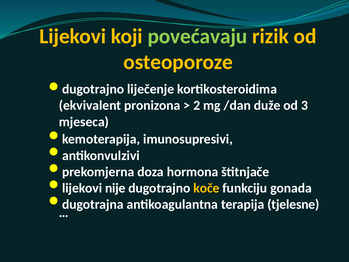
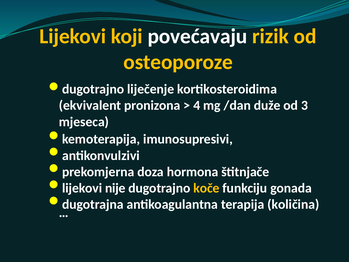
povećavaju colour: light green -> white
2: 2 -> 4
tjelesne: tjelesne -> količina
